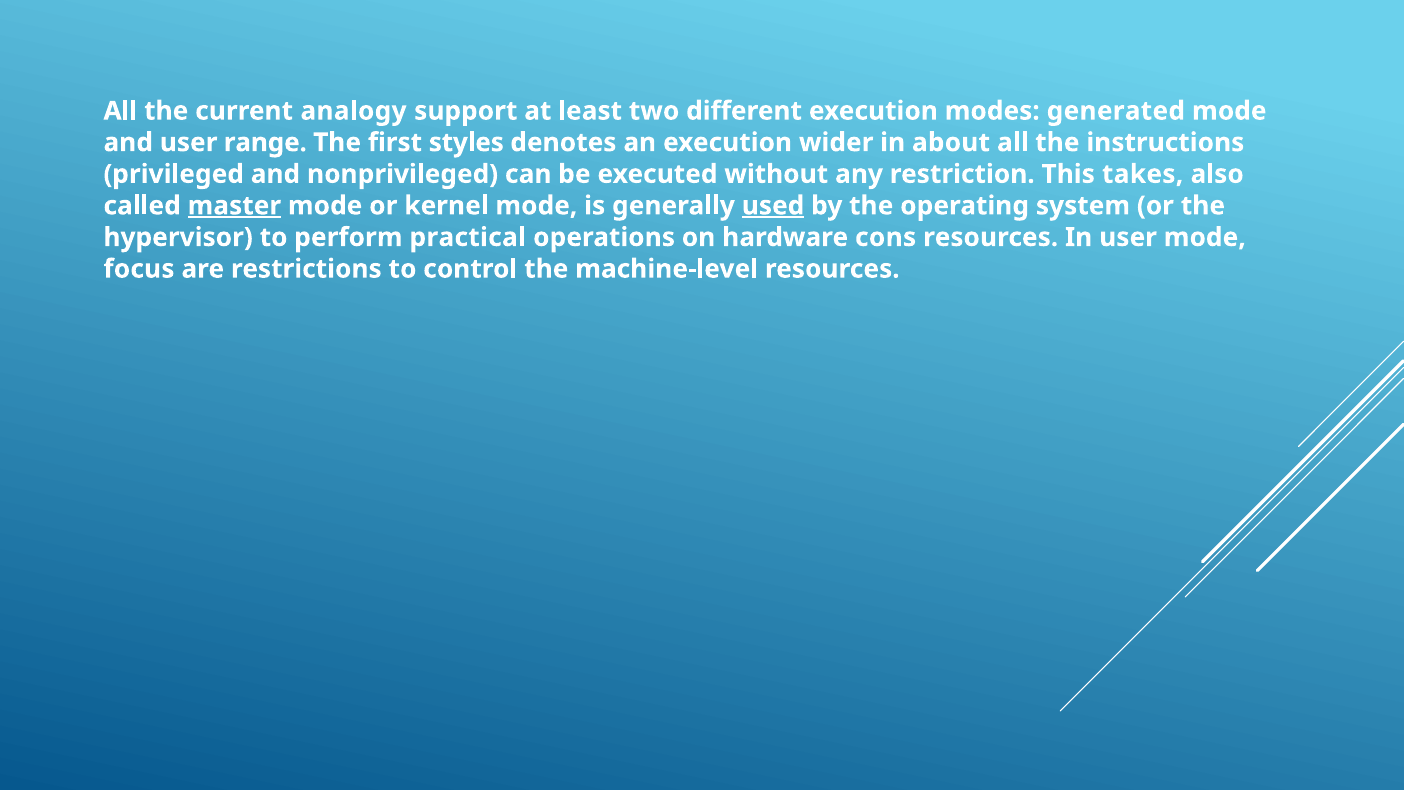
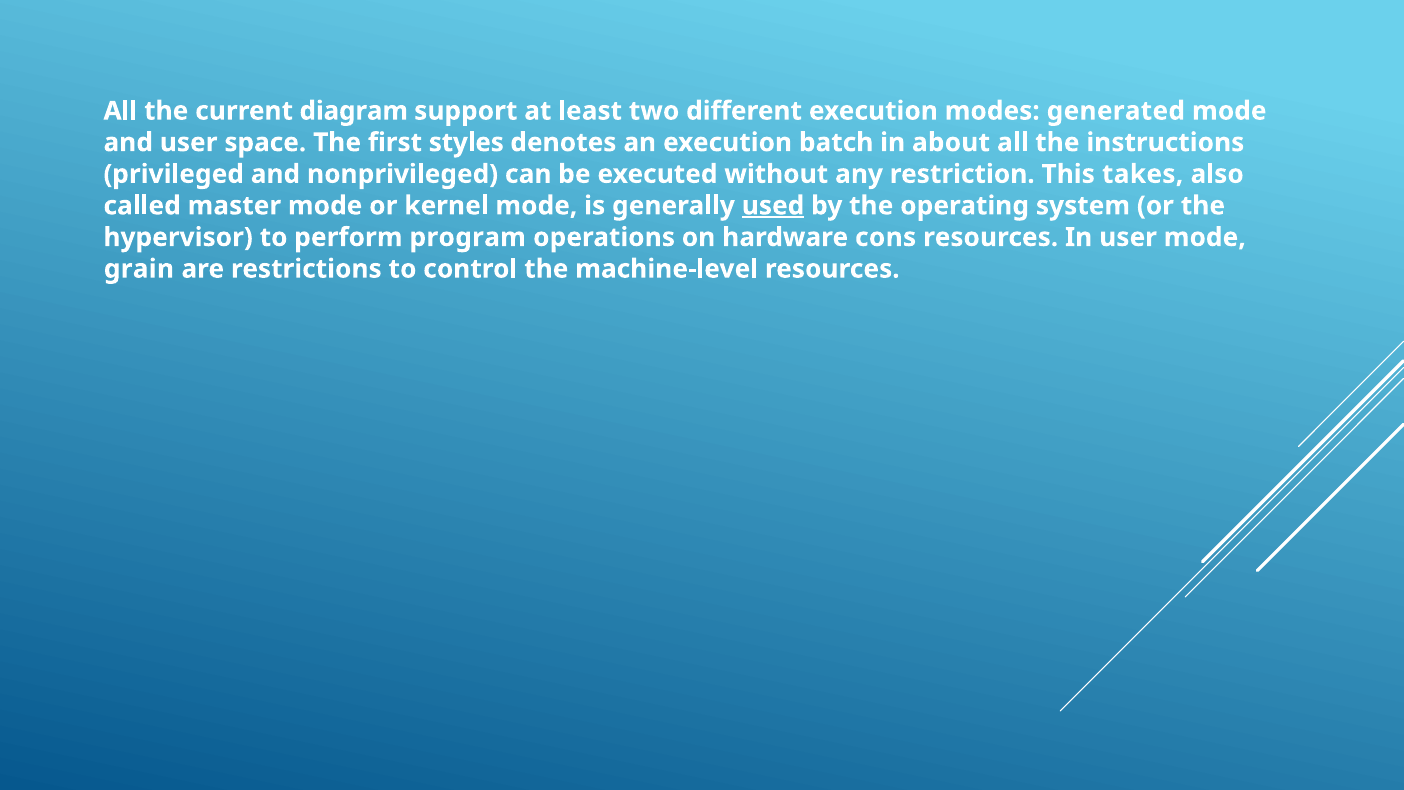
analogy: analogy -> diagram
range: range -> space
wider: wider -> batch
master underline: present -> none
practical: practical -> program
focus: focus -> grain
